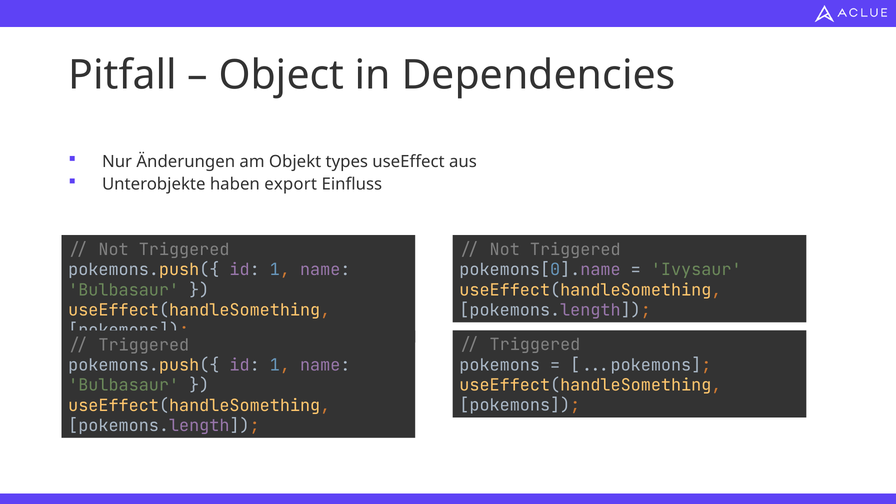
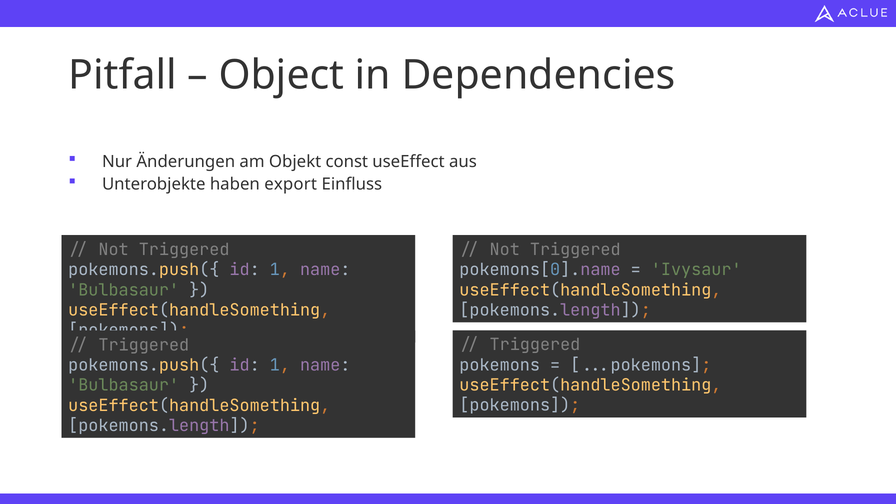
types: types -> const
